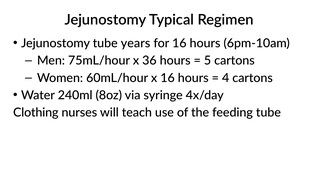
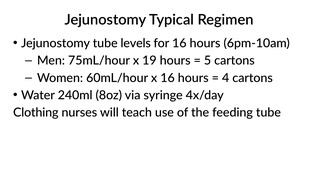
years: years -> levels
36: 36 -> 19
